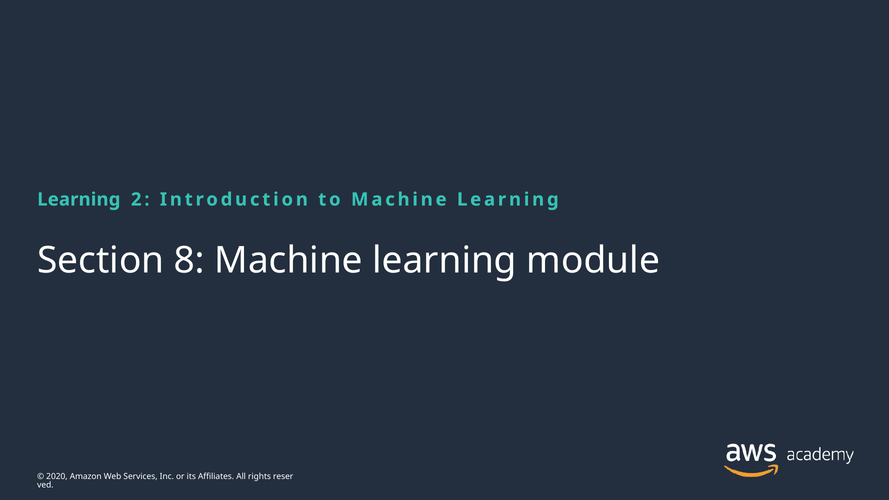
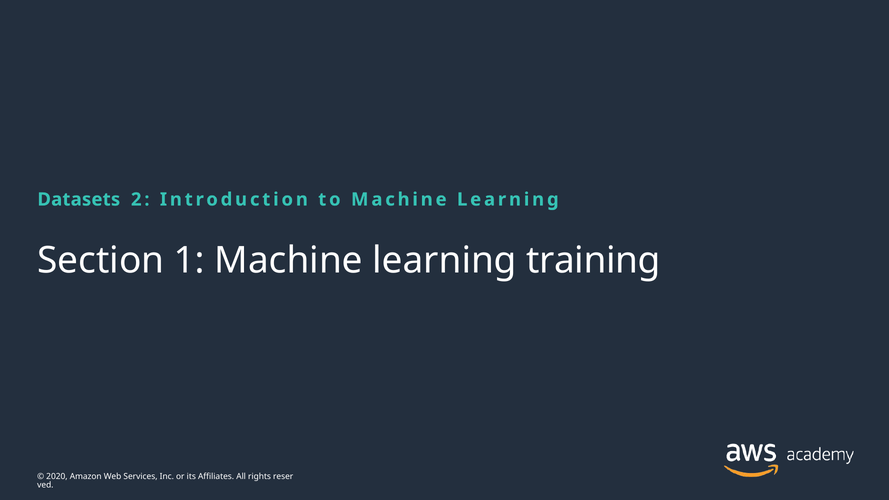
Learning at (79, 199): Learning -> Datasets
8: 8 -> 1
module: module -> training
